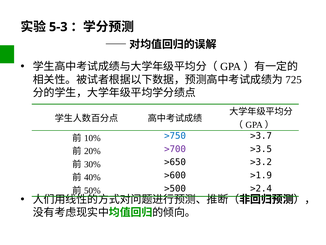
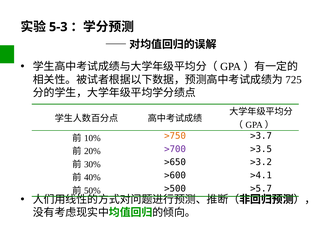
>750 colour: blue -> orange
>1.9: >1.9 -> >4.1
>2.4: >2.4 -> >5.7
